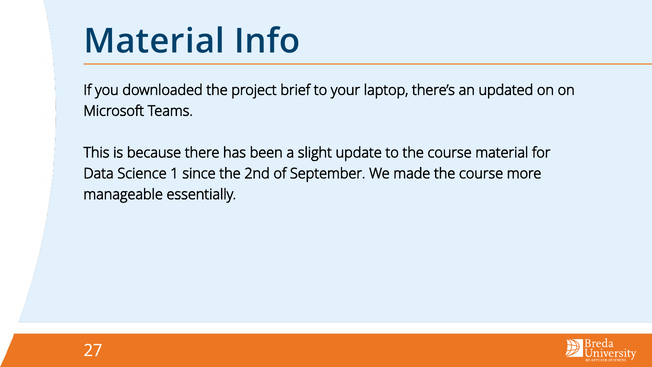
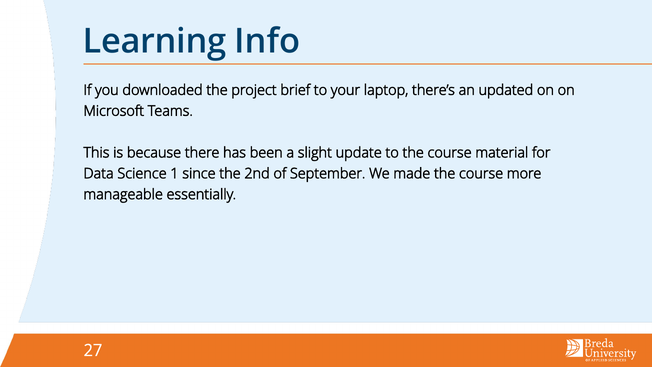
Material at (154, 41): Material -> Learning
